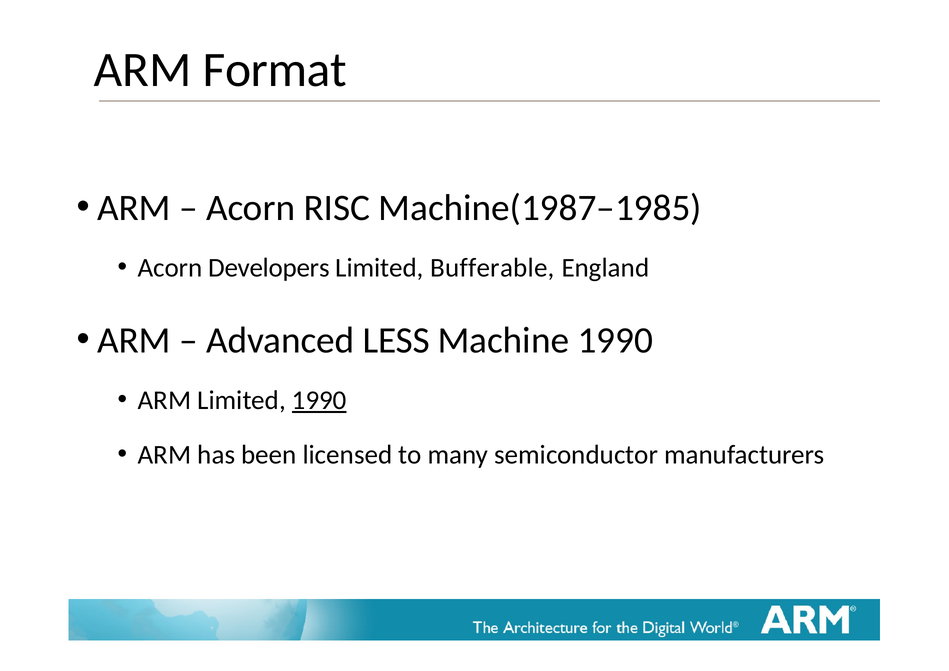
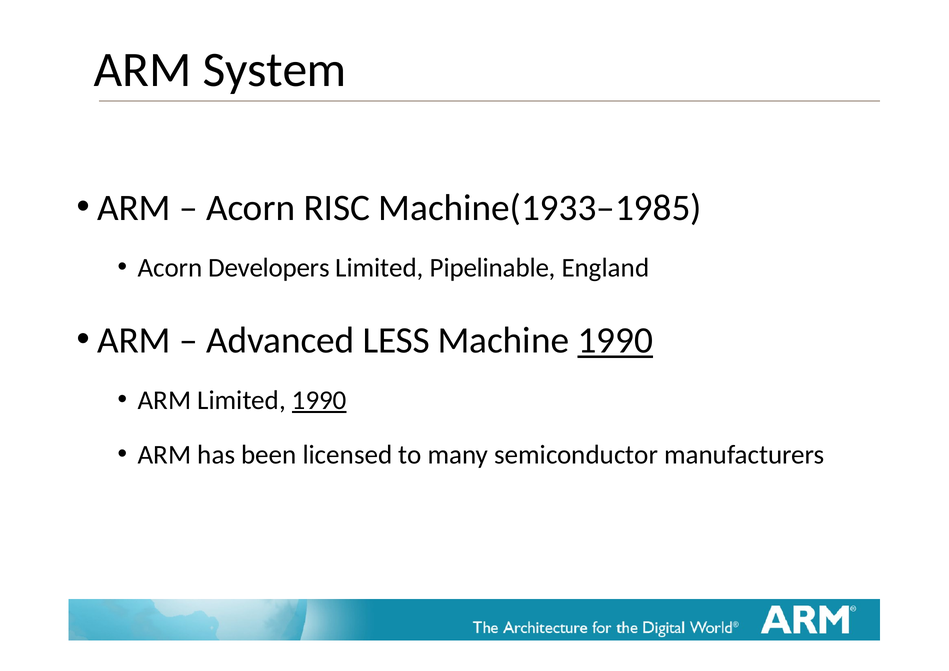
Format: Format -> System
Machine(1987–1985: Machine(1987–1985 -> Machine(1933–1985
Bufferable: Bufferable -> Pipelinable
1990 at (615, 340) underline: none -> present
